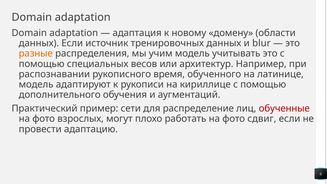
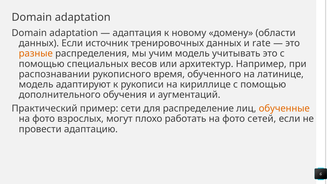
blur: blur -> rate
обученные colour: red -> orange
сдвиг: сдвиг -> сетей
